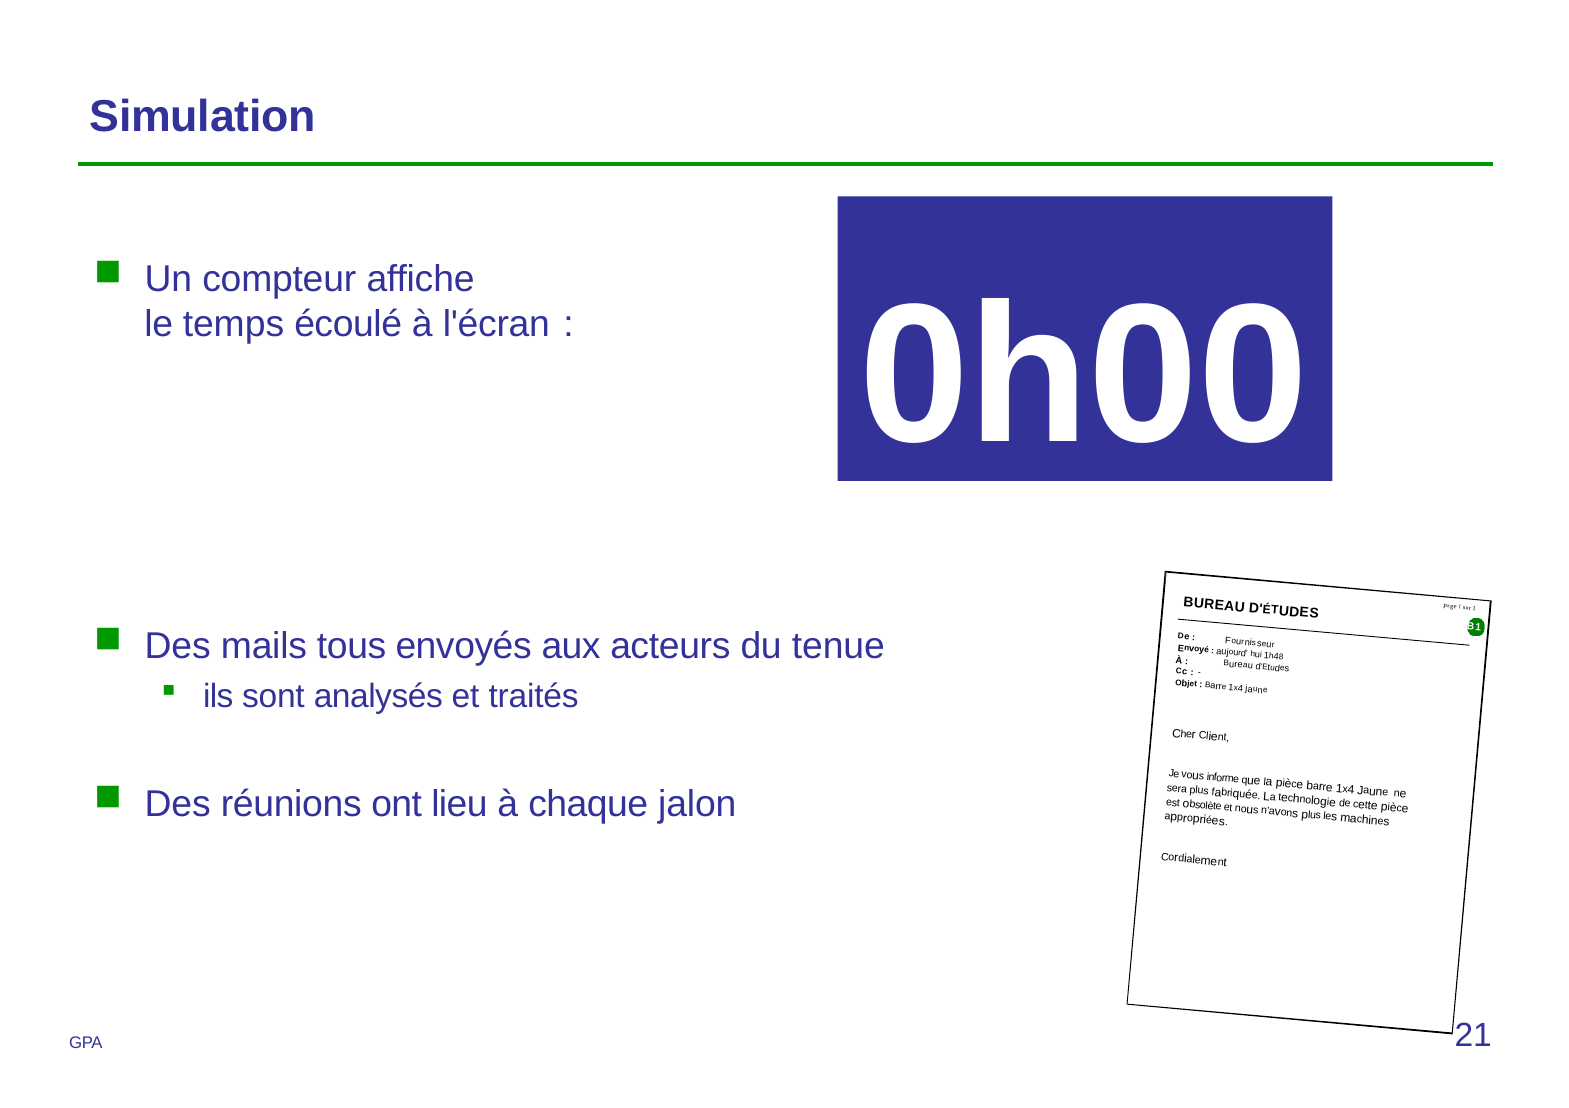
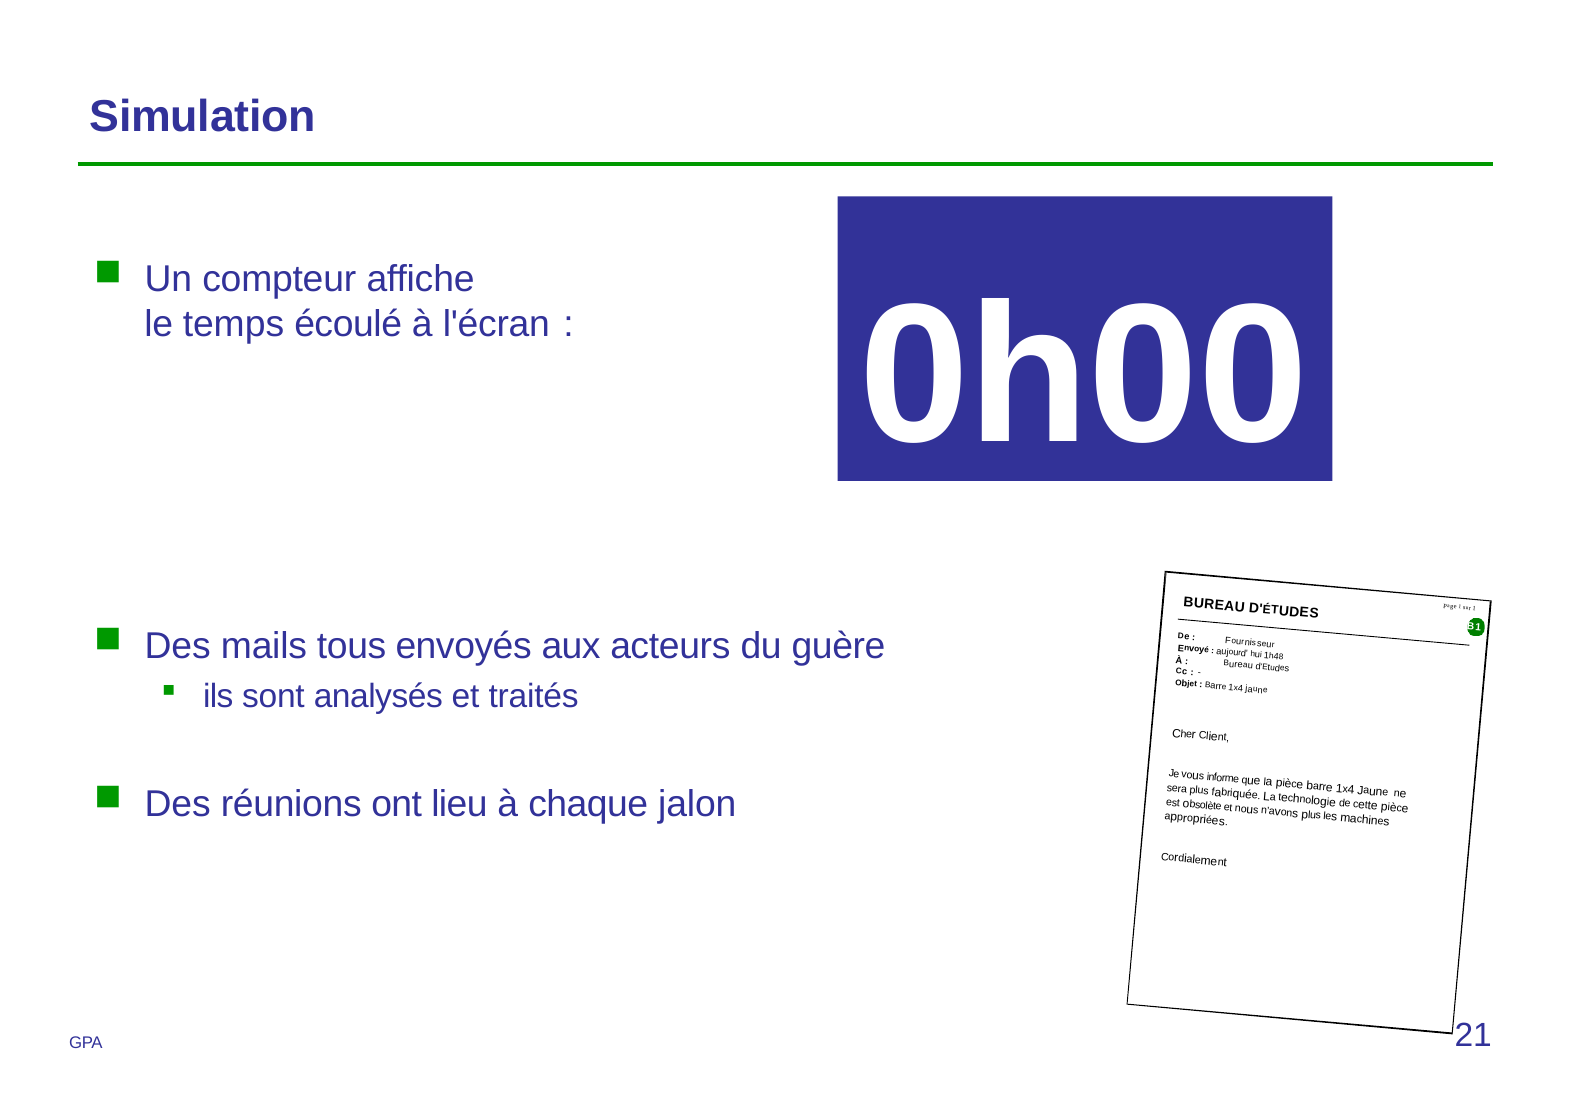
tenue: tenue -> guère
